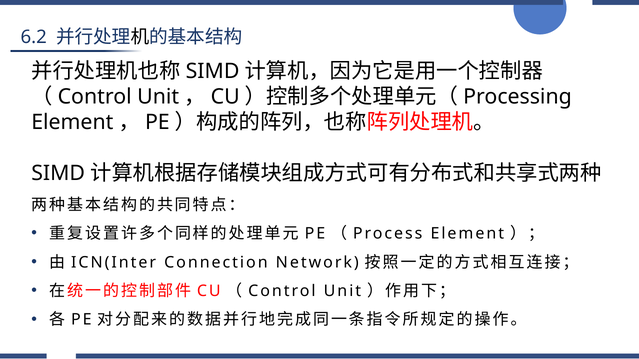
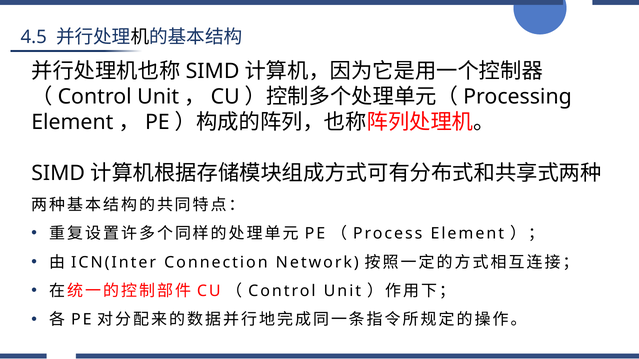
6.2: 6.2 -> 4.5
